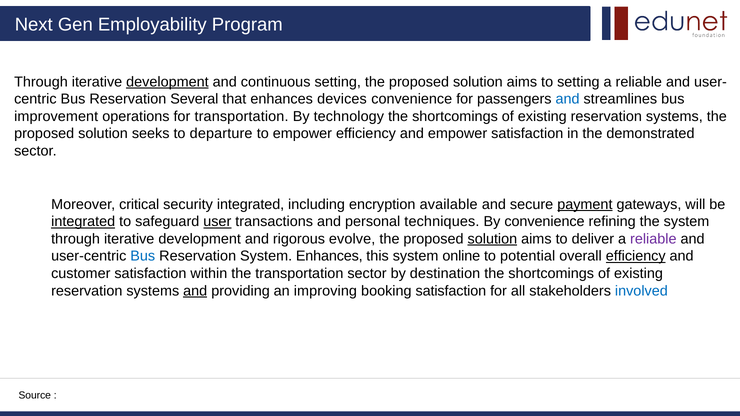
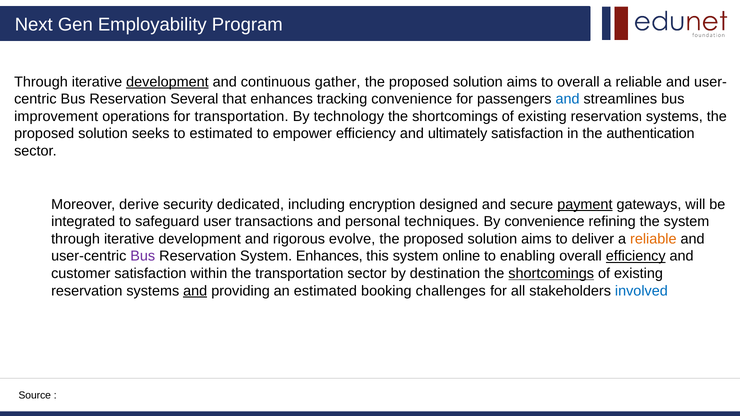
continuous setting: setting -> gather
to setting: setting -> overall
devices: devices -> tracking
to departure: departure -> estimated
and empower: empower -> ultimately
demonstrated: demonstrated -> authentication
critical: critical -> derive
security integrated: integrated -> dedicated
available: available -> designed
integrated at (83, 222) underline: present -> none
user underline: present -> none
solution at (492, 239) underline: present -> none
reliable at (653, 239) colour: purple -> orange
Bus at (143, 256) colour: blue -> purple
potential: potential -> enabling
shortcomings at (551, 274) underline: none -> present
an improving: improving -> estimated
booking satisfaction: satisfaction -> challenges
